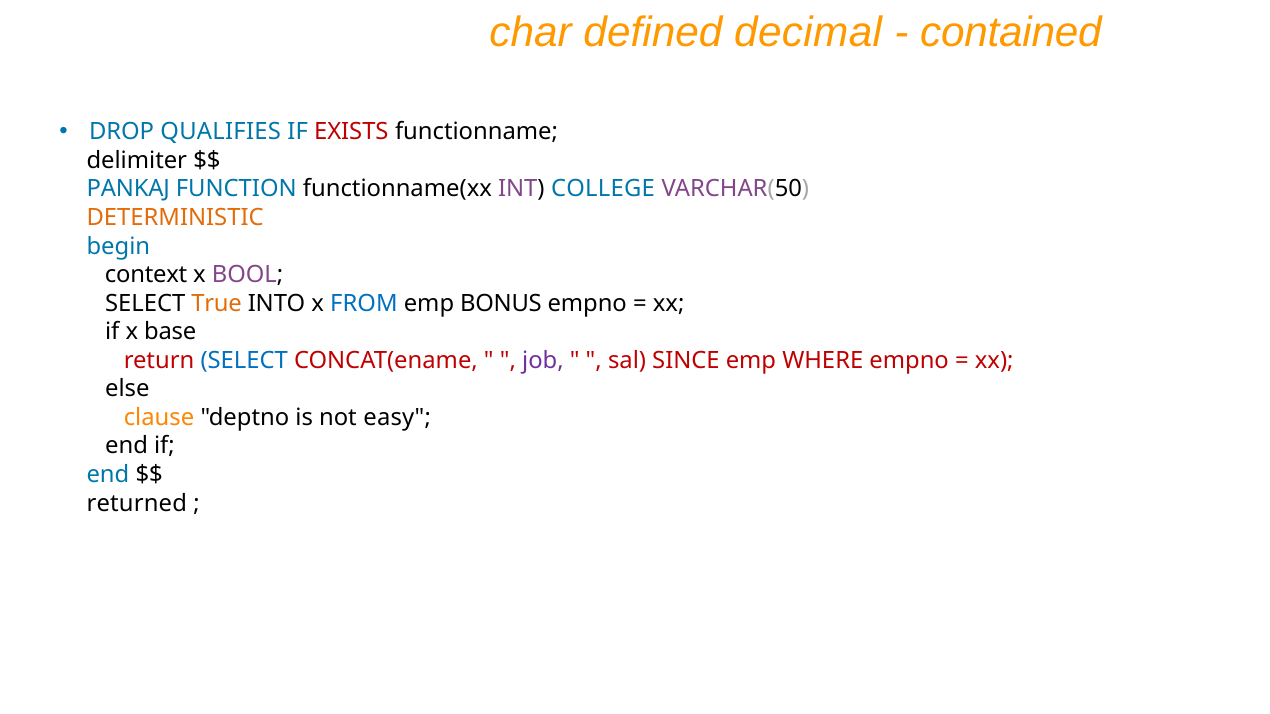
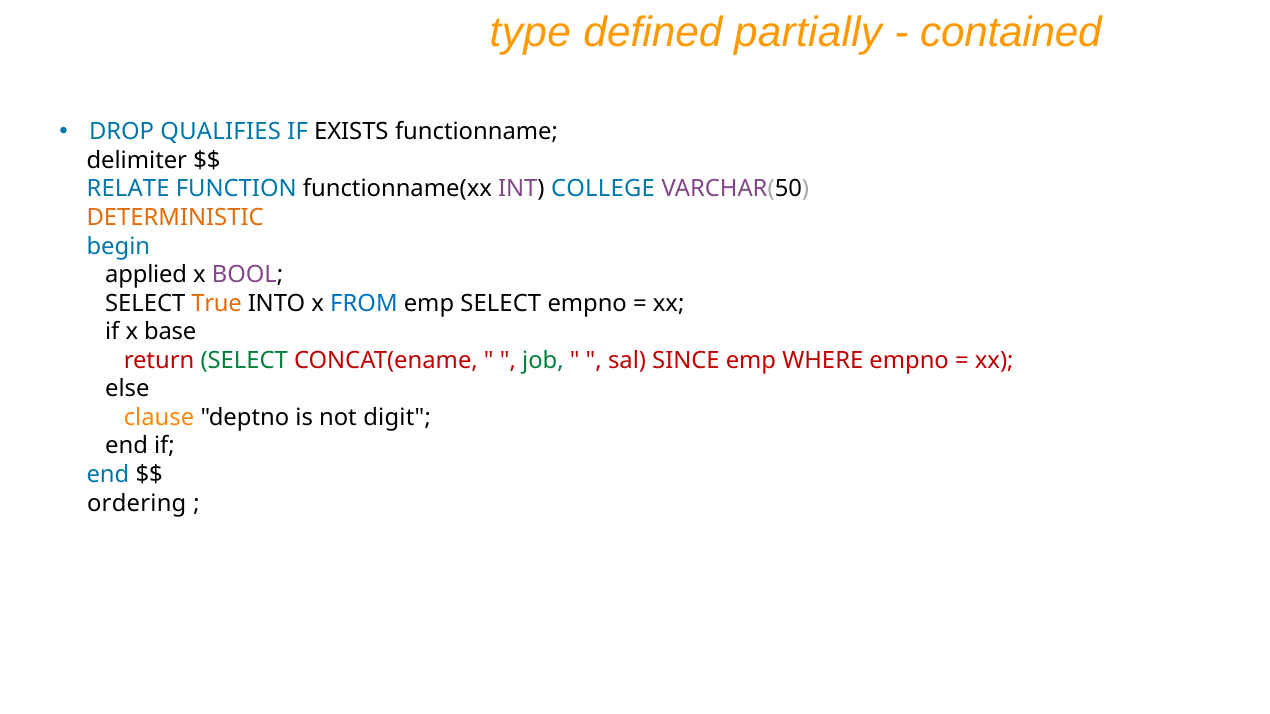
char: char -> type
decimal: decimal -> partially
EXISTS colour: red -> black
PANKAJ: PANKAJ -> RELATE
context: context -> applied
emp BONUS: BONUS -> SELECT
SELECT at (244, 361) colour: blue -> green
job colour: purple -> green
easy: easy -> digit
returned: returned -> ordering
